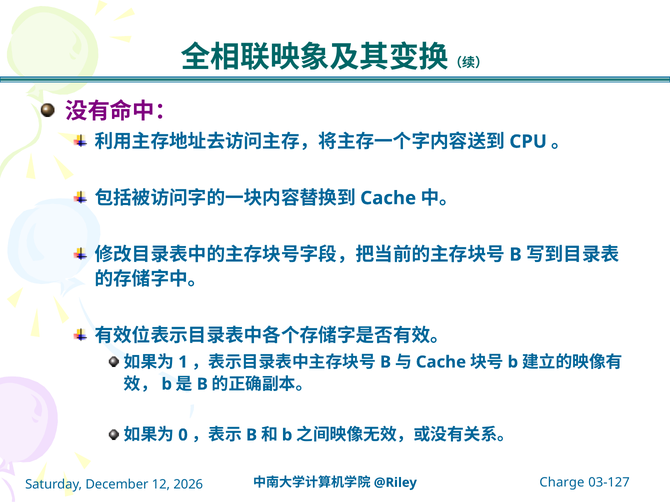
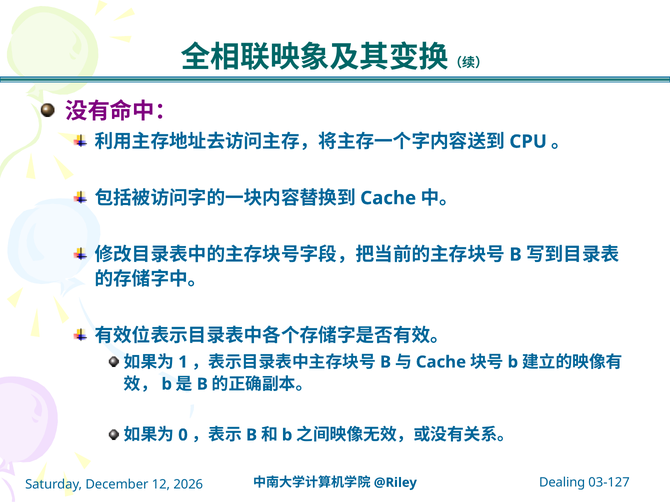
Charge: Charge -> Dealing
